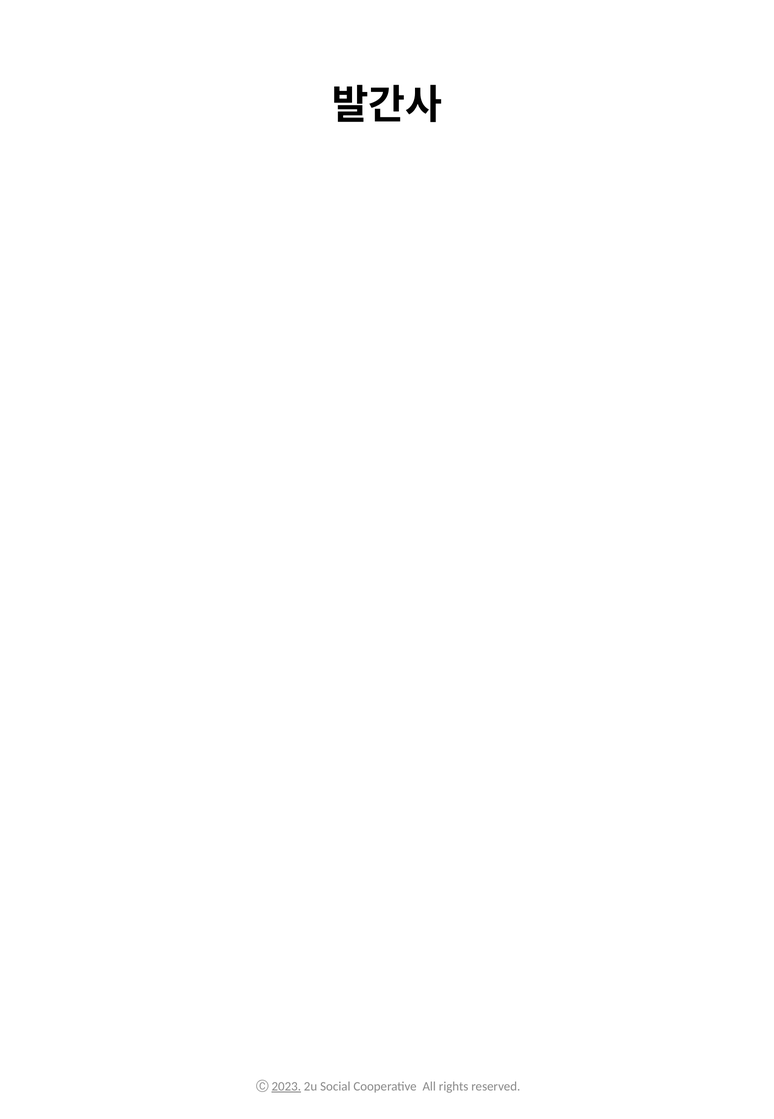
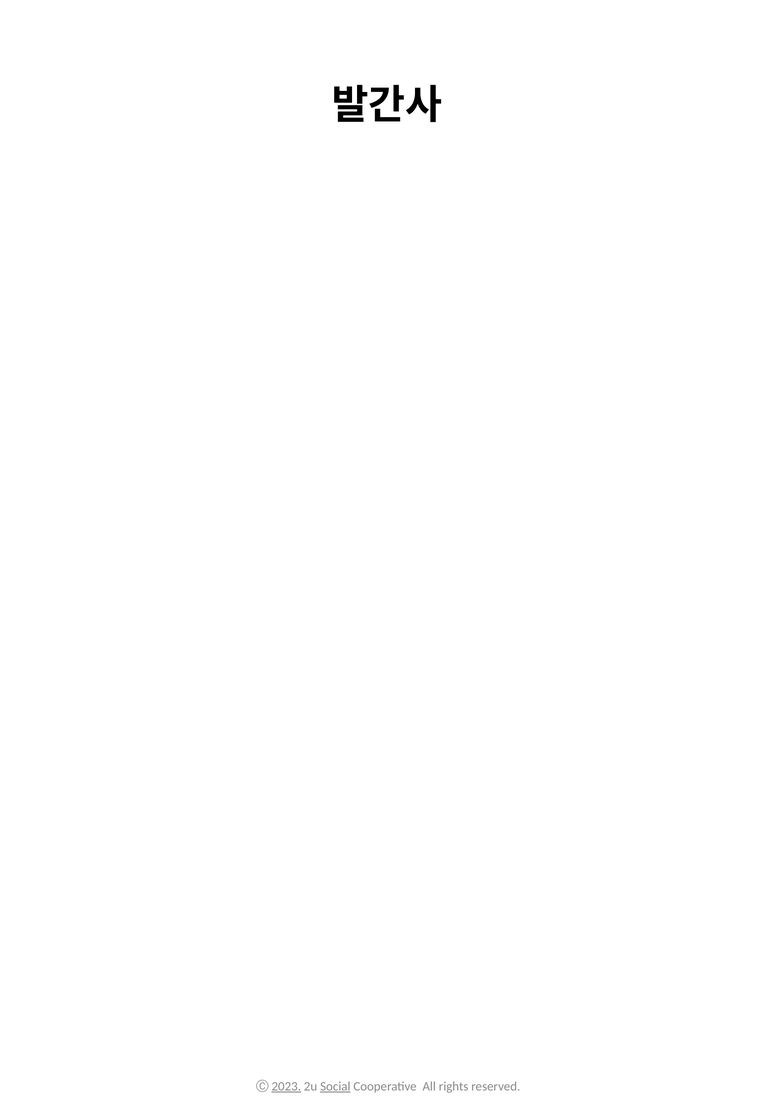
Social underline: none -> present
